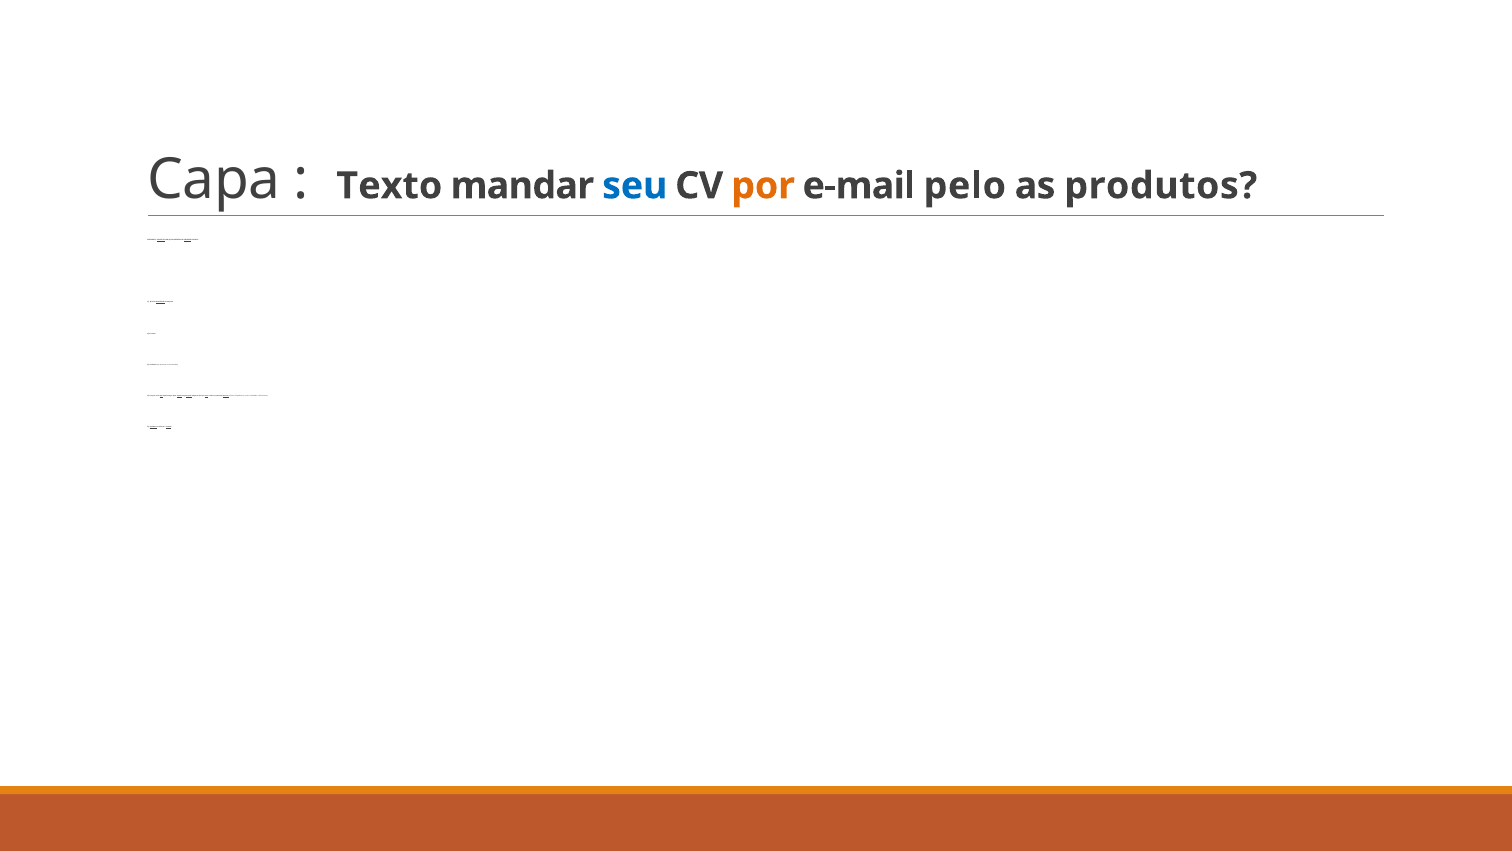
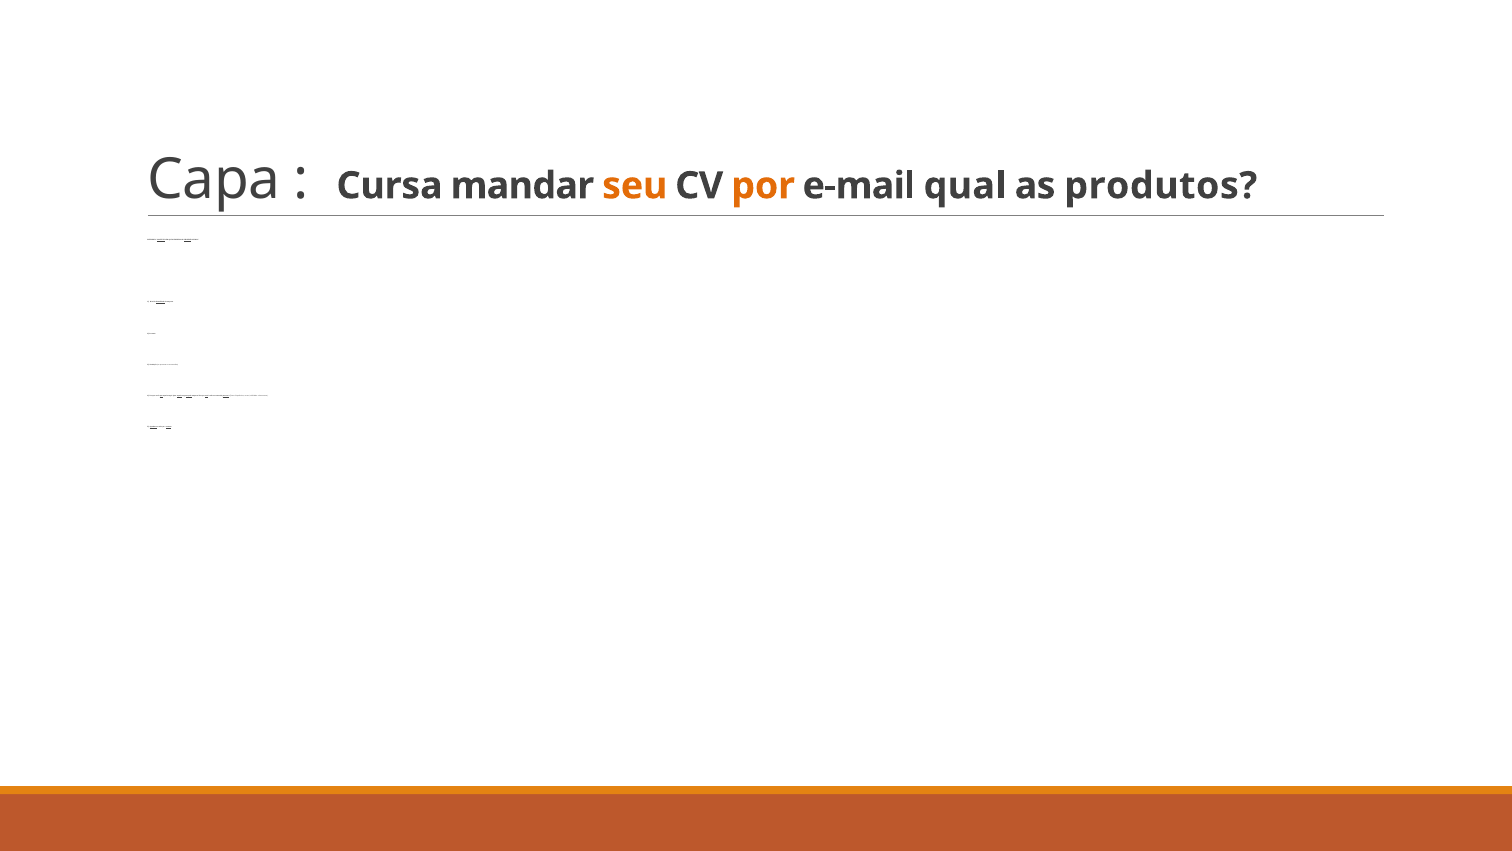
Texto: Texto -> Cursa
seu colour: blue -> orange
pelo: pelo -> qual
